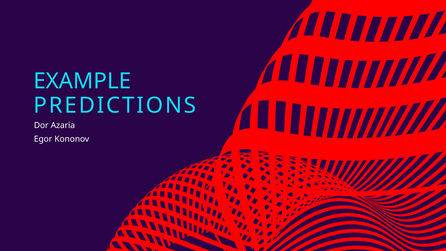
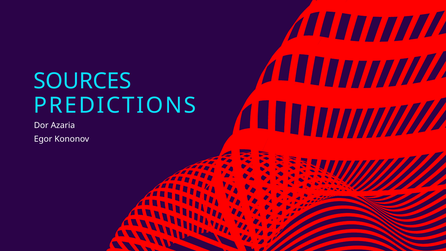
EXAMPLE: EXAMPLE -> SOURCES
